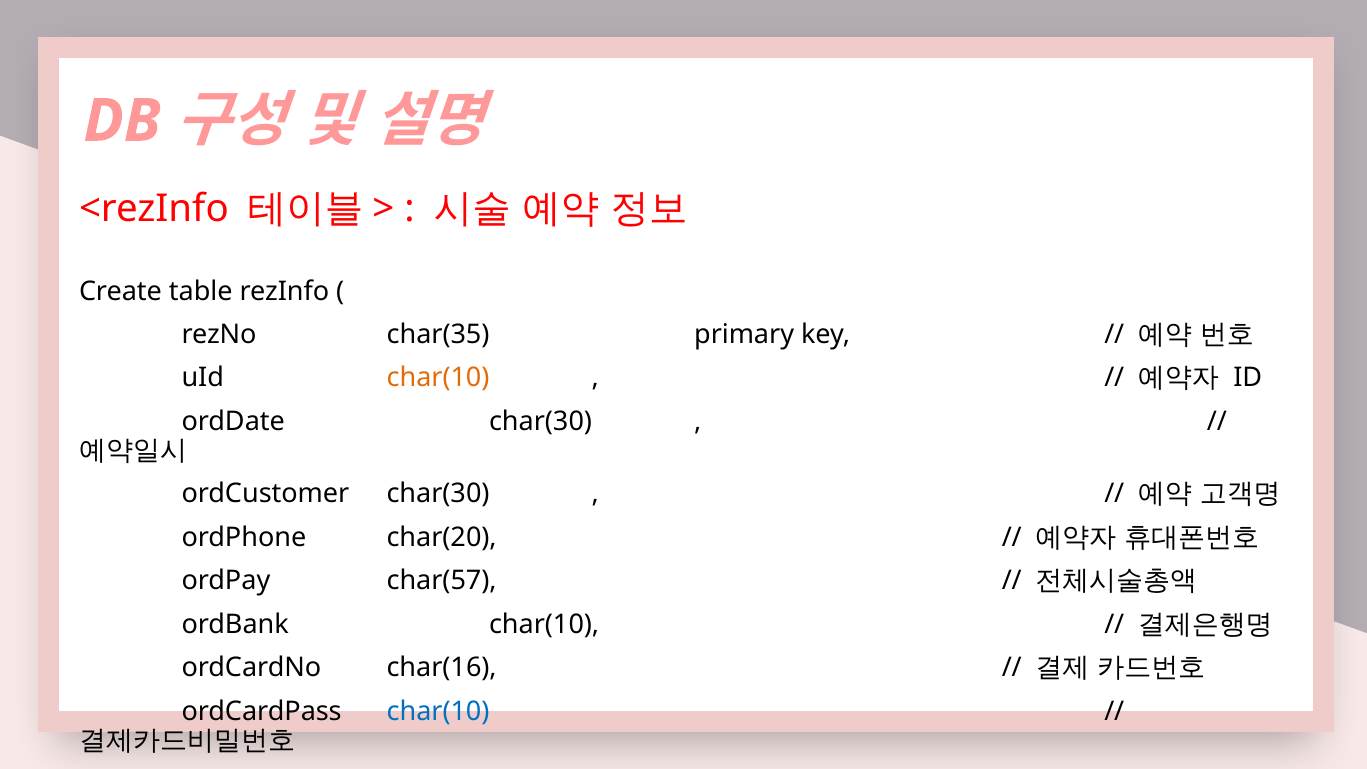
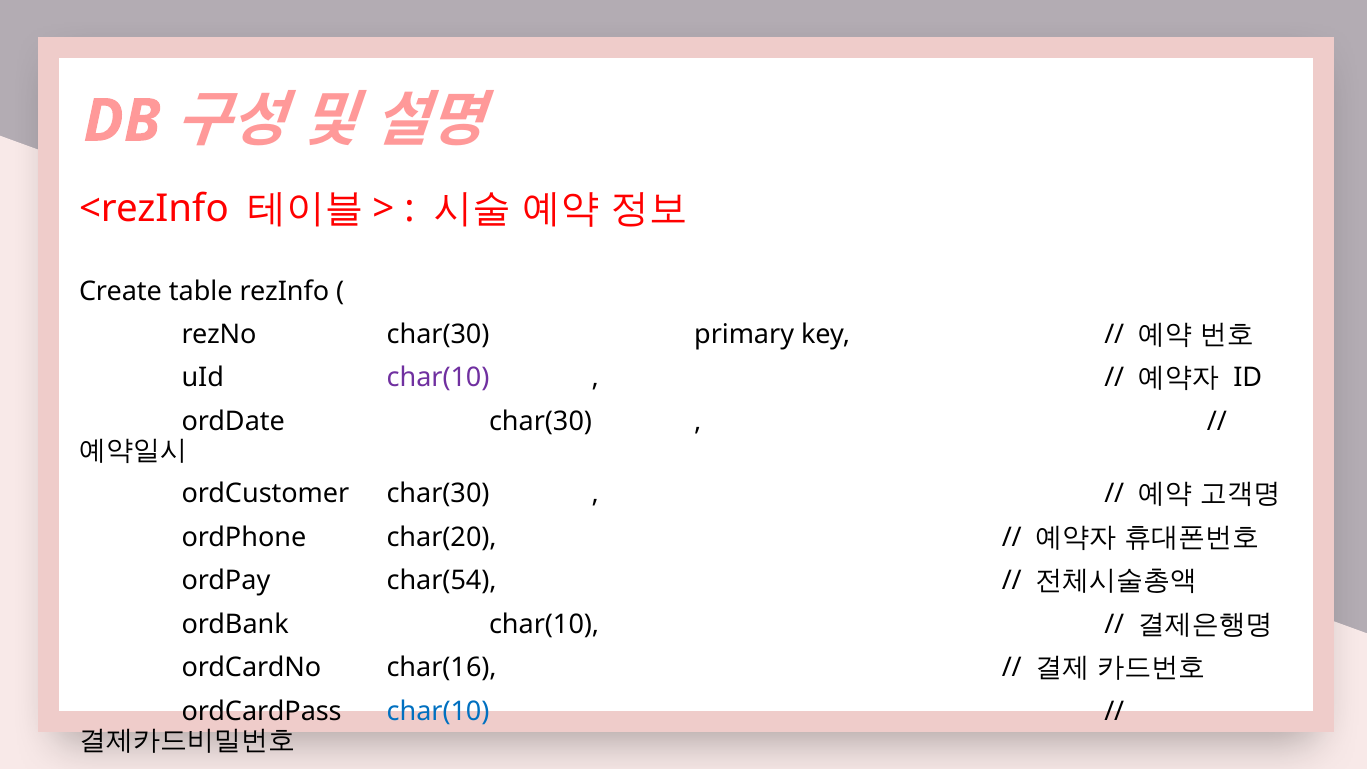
rezNo char(35: char(35 -> char(30
char(10 at (438, 378) colour: orange -> purple
char(57: char(57 -> char(54
